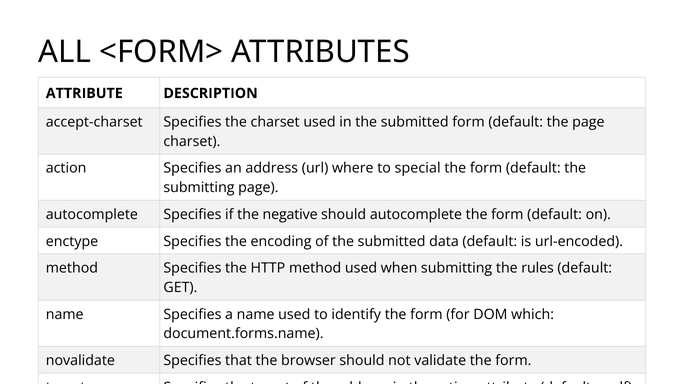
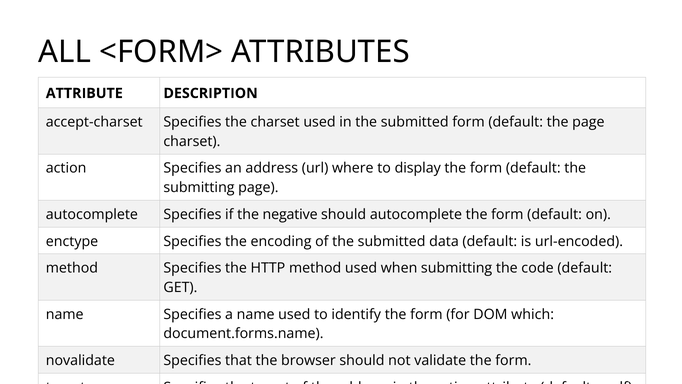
special: special -> display
rules: rules -> code
